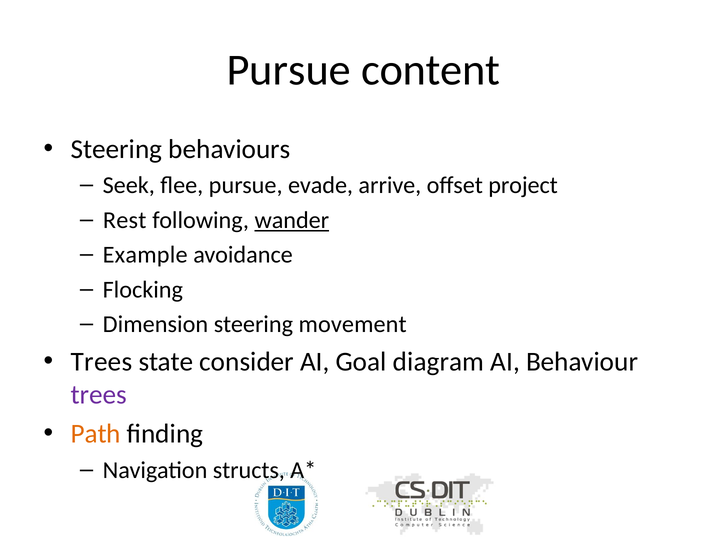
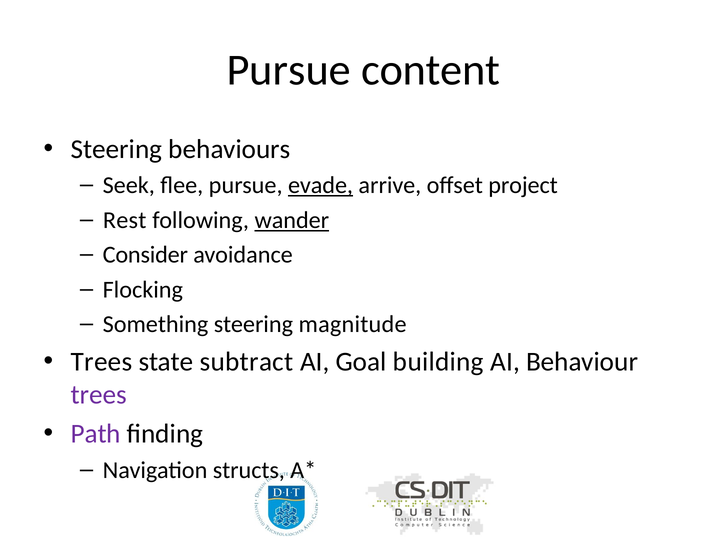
evade underline: none -> present
Example: Example -> Consider
Dimension: Dimension -> Something
movement: movement -> magnitude
consider: consider -> subtract
diagram: diagram -> building
Path colour: orange -> purple
